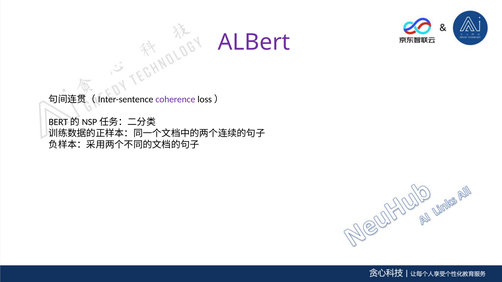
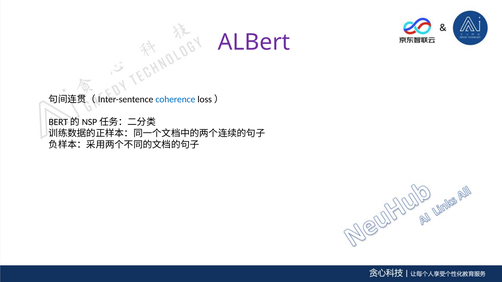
coherence colour: purple -> blue
